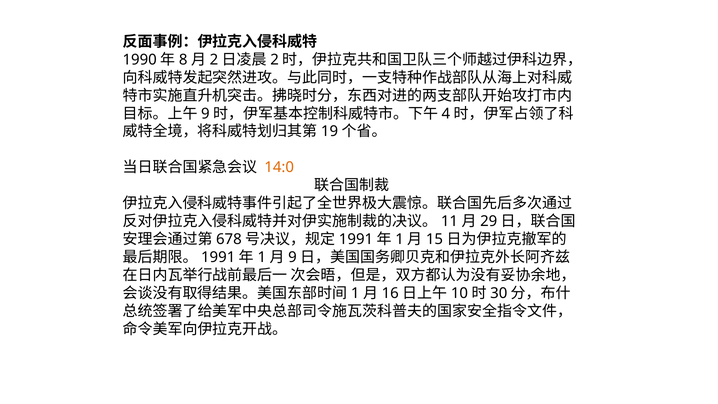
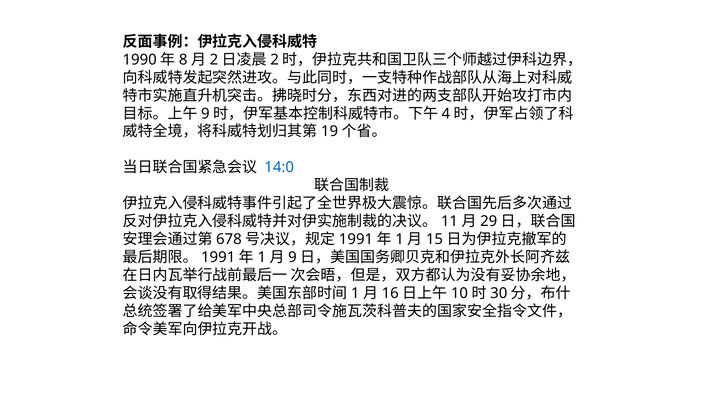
14:0 colour: orange -> blue
